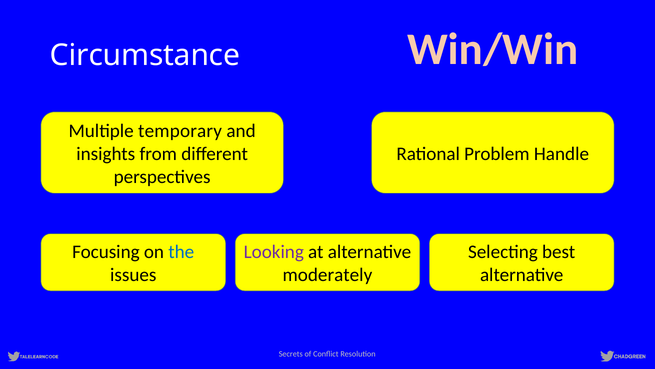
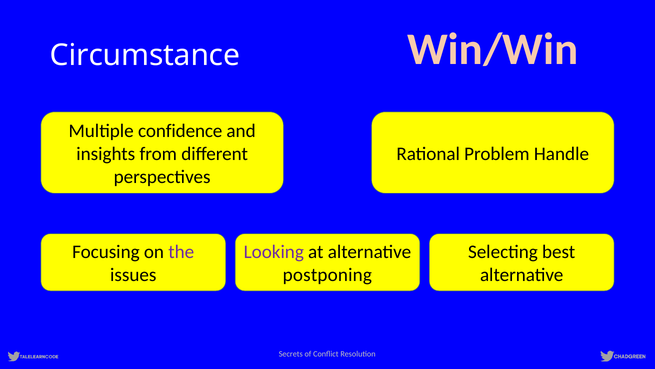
temporary: temporary -> confidence
the colour: blue -> purple
moderately: moderately -> postponing
